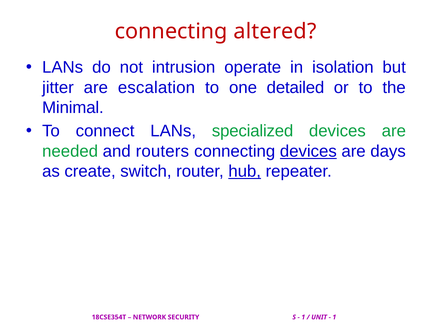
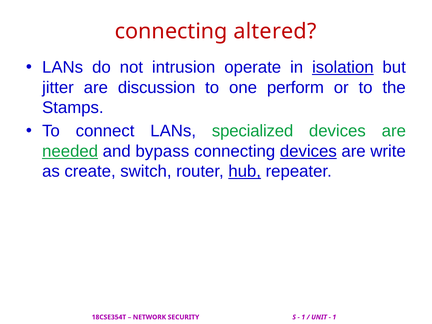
isolation underline: none -> present
escalation: escalation -> discussion
detailed: detailed -> perform
Minimal: Minimal -> Stamps
needed underline: none -> present
routers: routers -> bypass
days: days -> write
